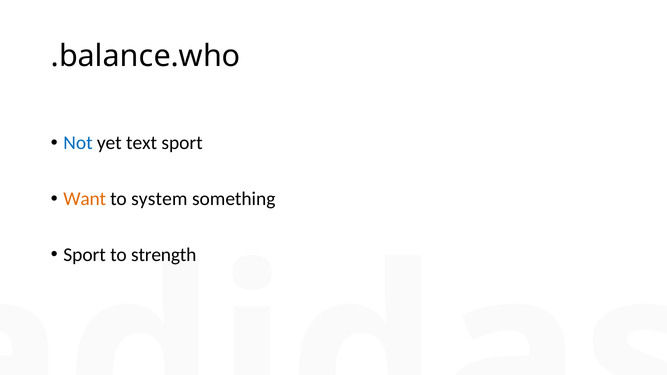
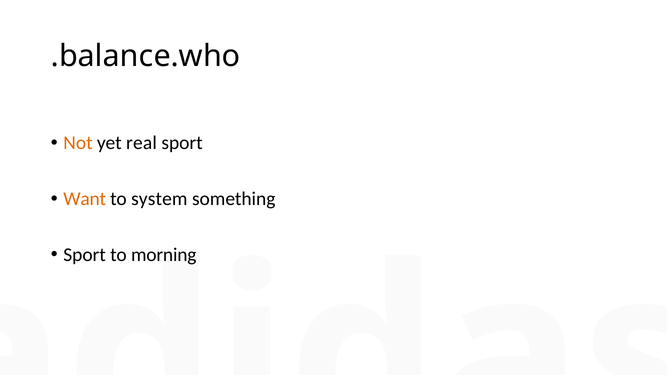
Not colour: blue -> orange
text: text -> real
strength: strength -> morning
